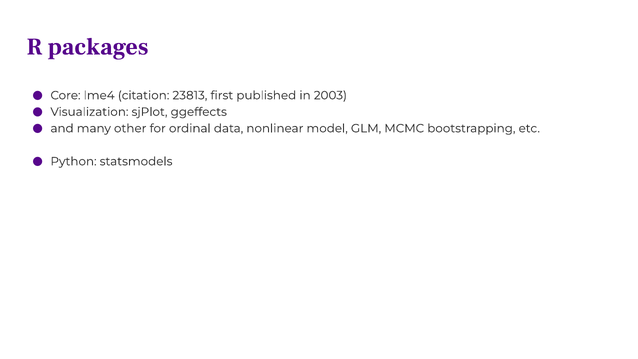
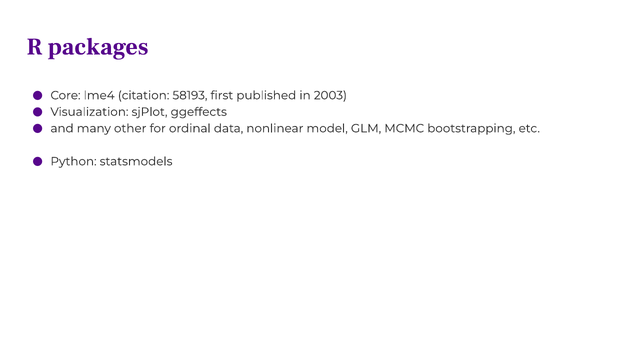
23813: 23813 -> 58193
